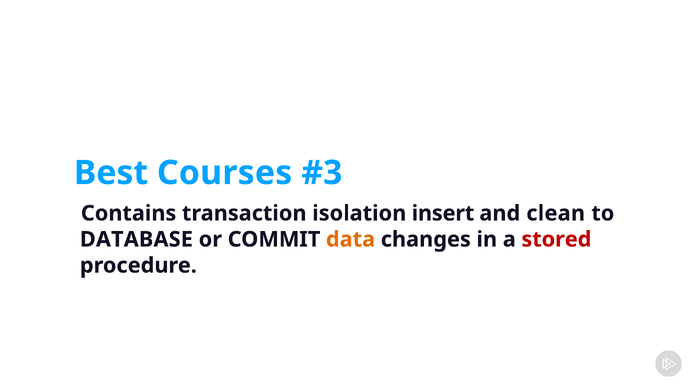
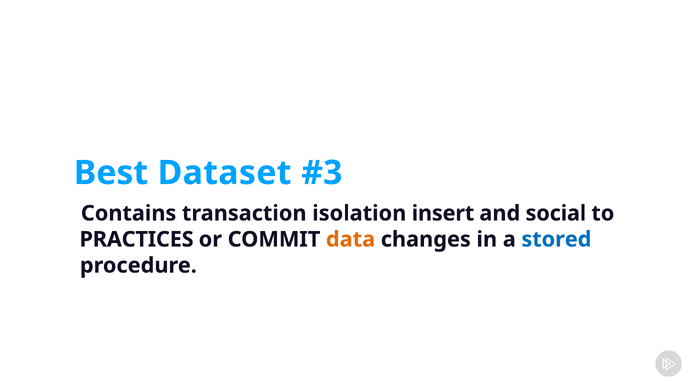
Courses: Courses -> Dataset
clean: clean -> social
DATABASE: DATABASE -> PRACTICES
stored colour: red -> blue
